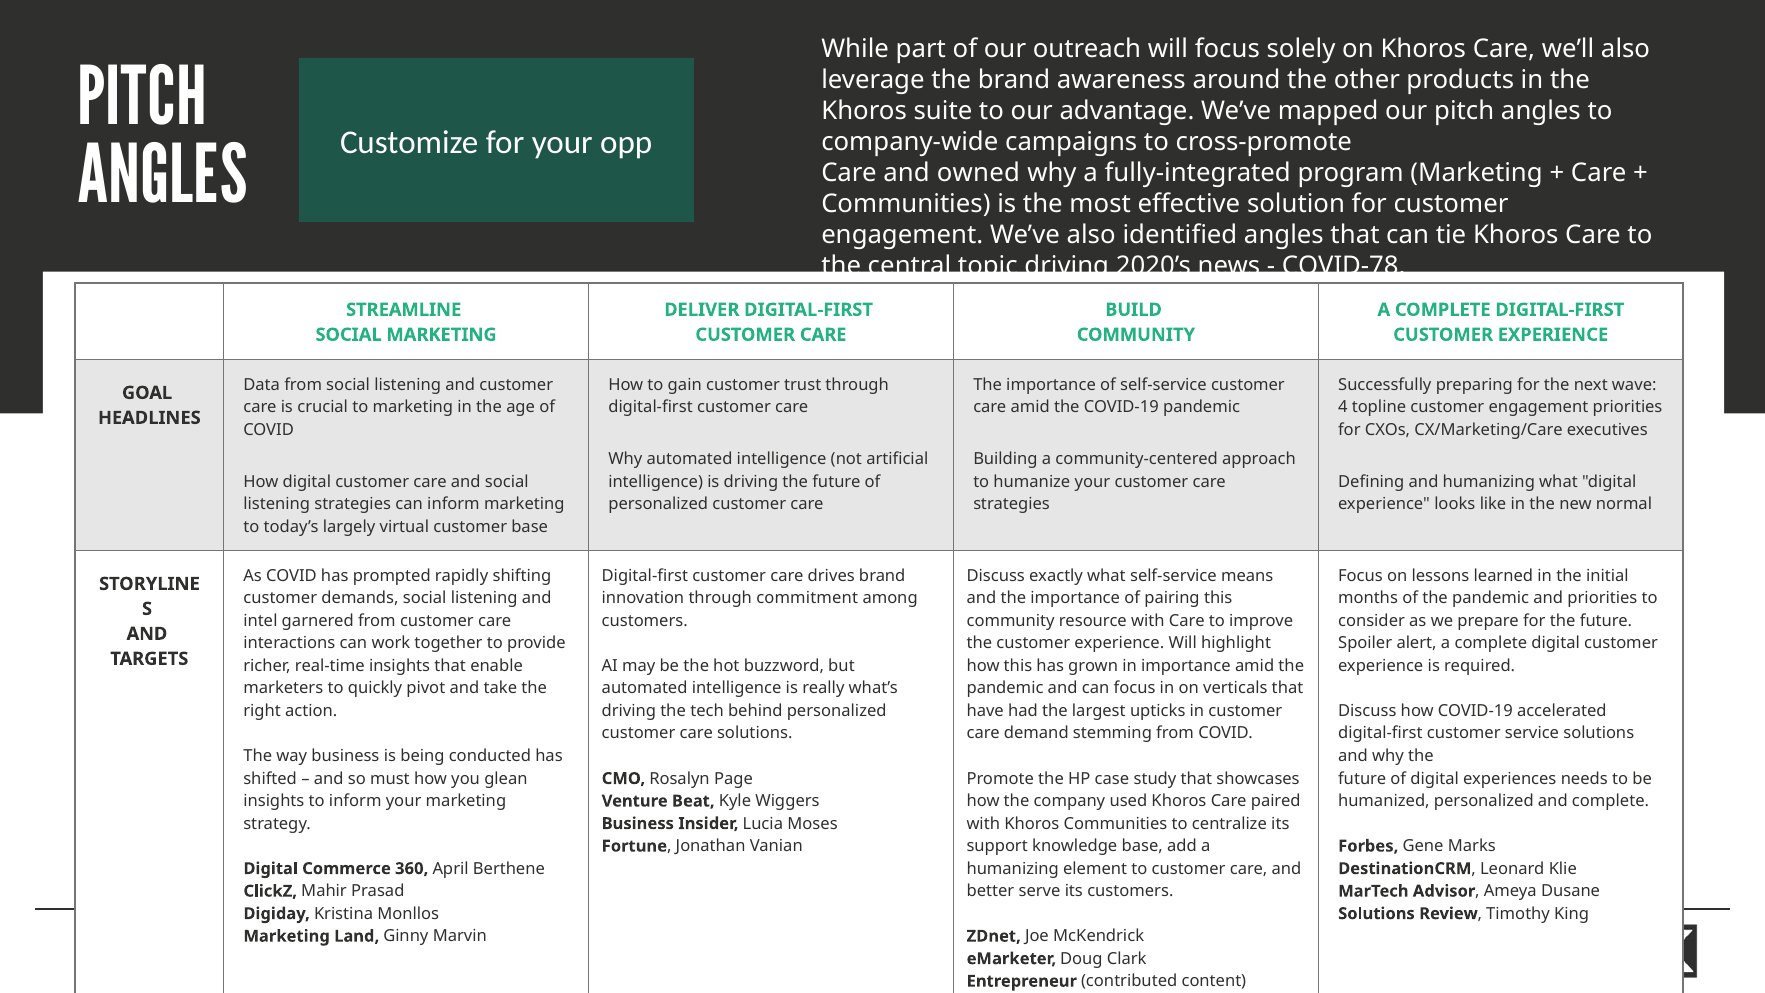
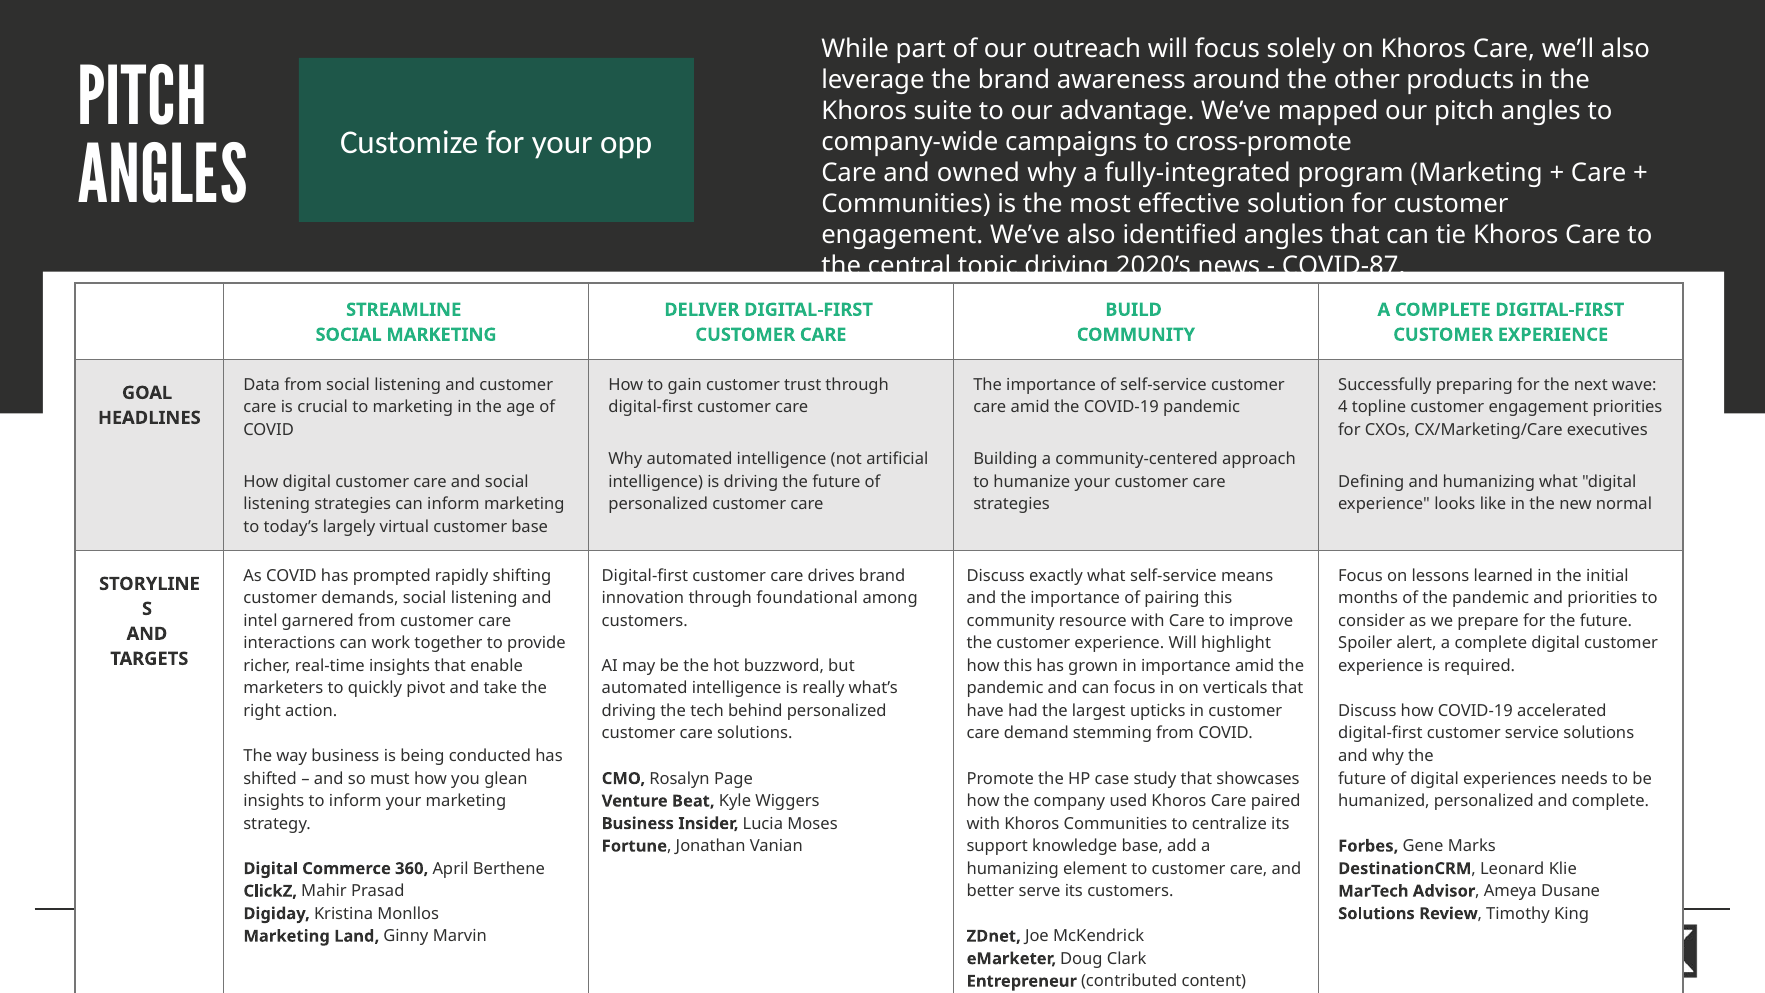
COVID-78: COVID-78 -> COVID-87
commitment: commitment -> foundational
